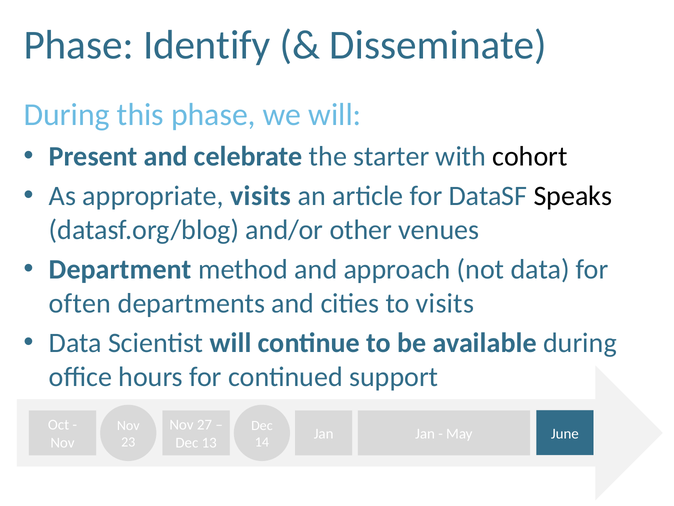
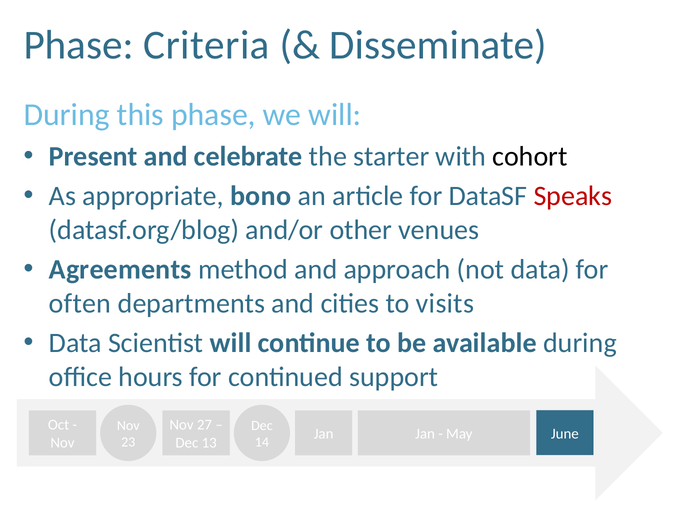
Identify: Identify -> Criteria
appropriate visits: visits -> bono
Speaks colour: black -> red
Department: Department -> Agreements
